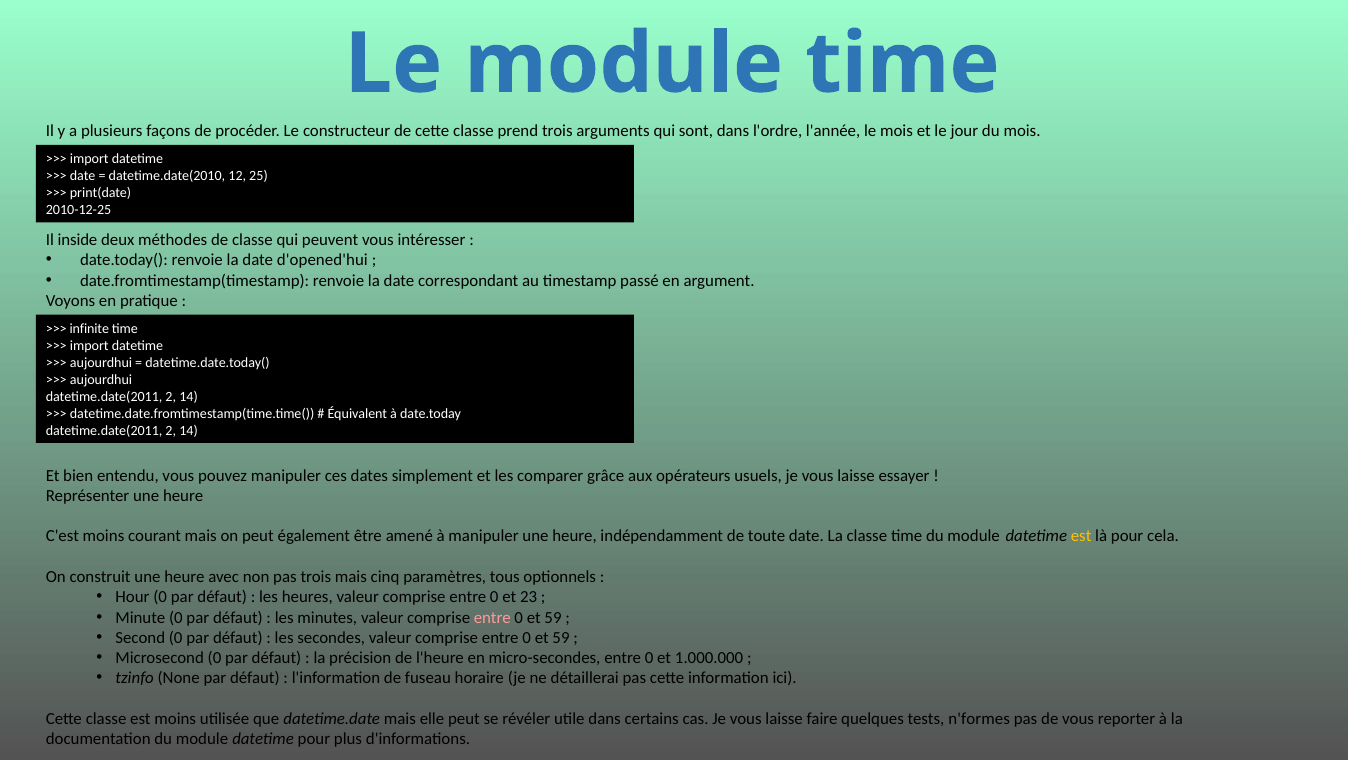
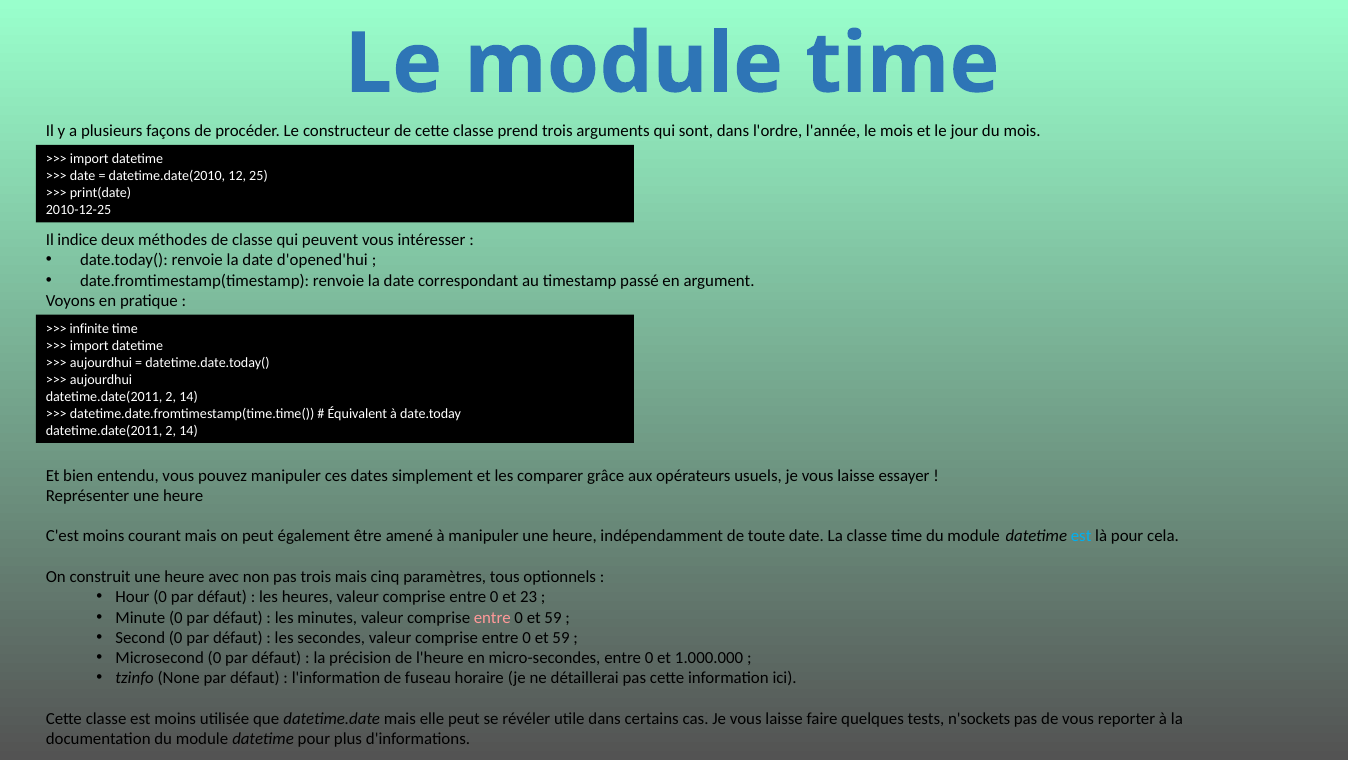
inside: inside -> indice
est at (1081, 536) colour: yellow -> light blue
n'formes: n'formes -> n'sockets
